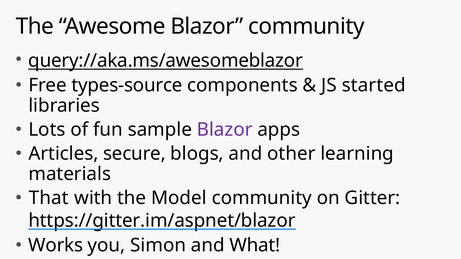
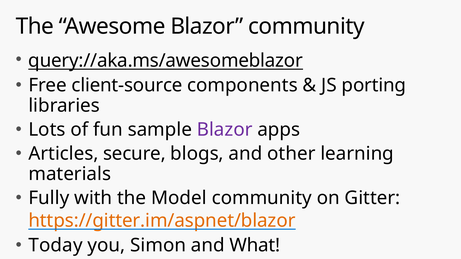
types-source: types-source -> client-source
started: started -> porting
That: That -> Fully
https://gitter.im/aspnet/blazor colour: black -> orange
Works: Works -> Today
